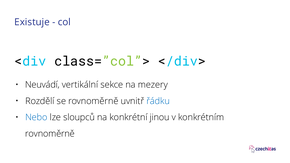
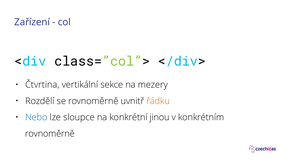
Existuje: Existuje -> Zařízení
Neuvádí: Neuvádí -> Čtvrtina
řádku colour: blue -> orange
sloupců: sloupců -> sloupce
